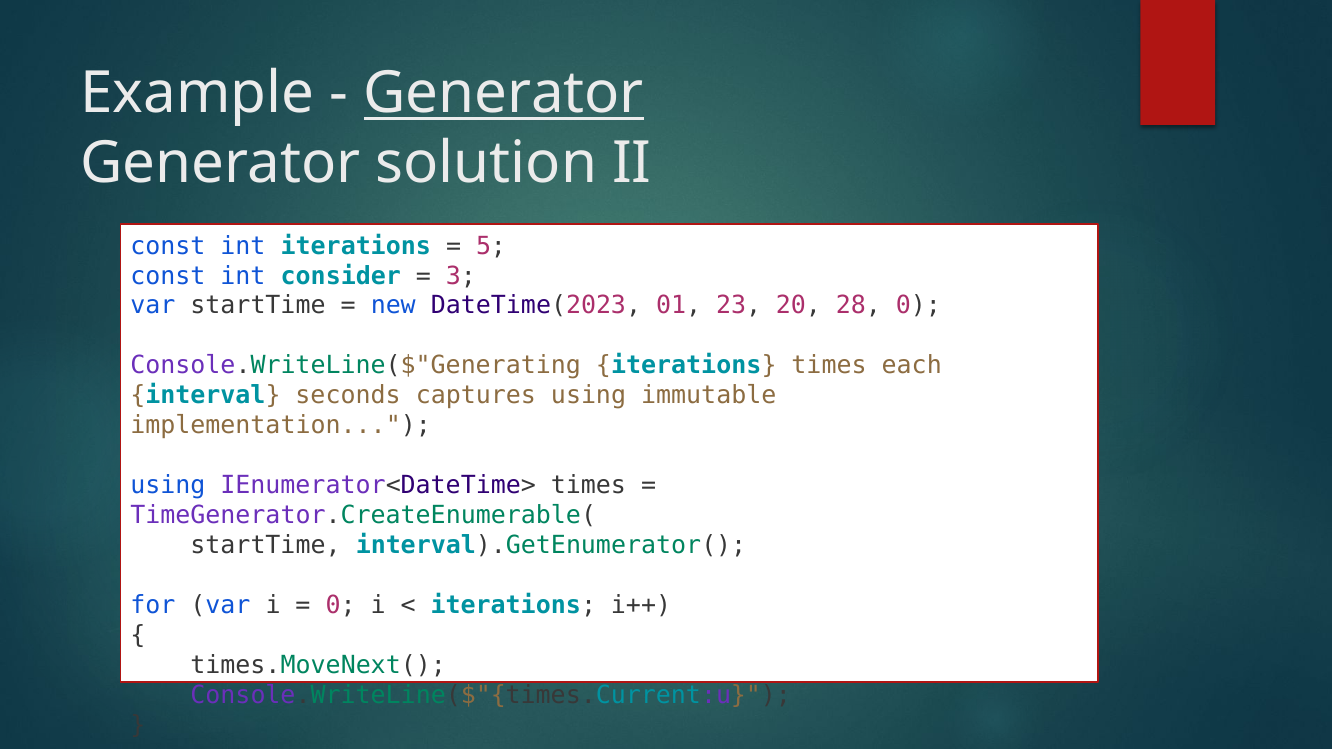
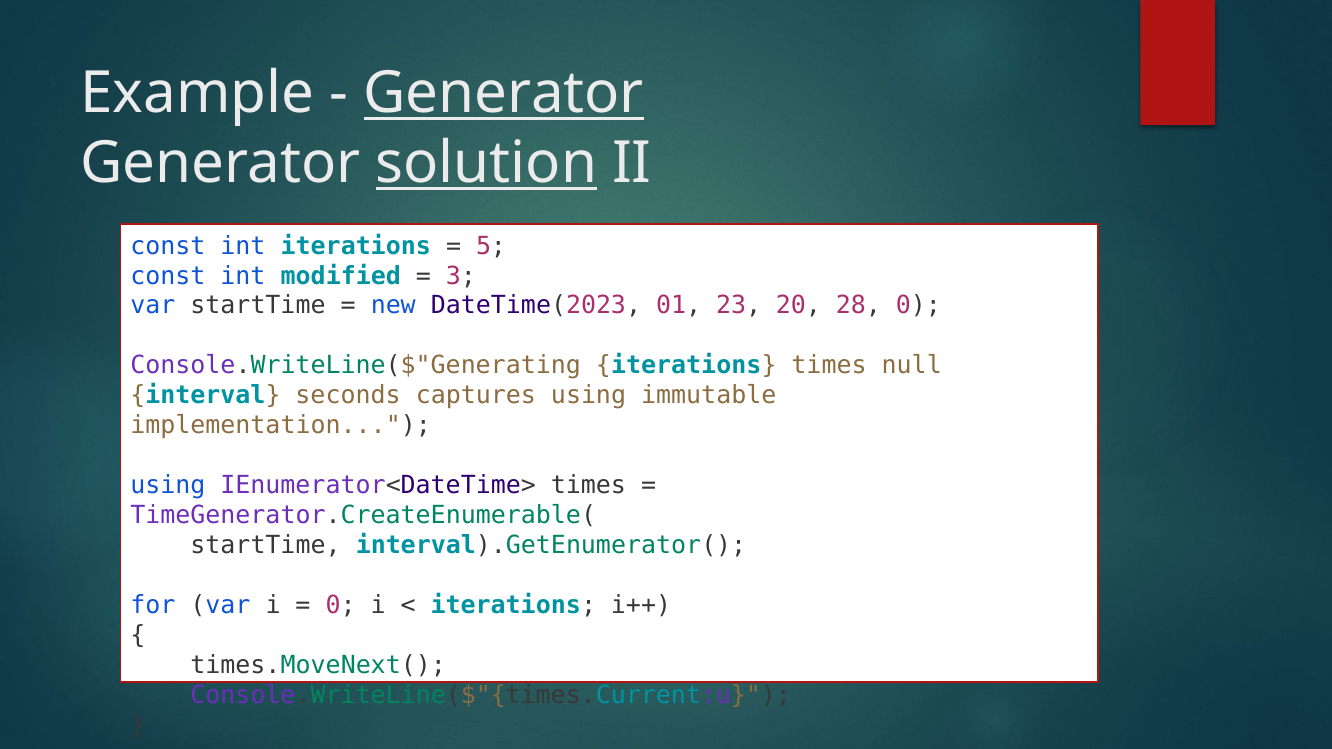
solution underline: none -> present
consider: consider -> modified
each: each -> null
